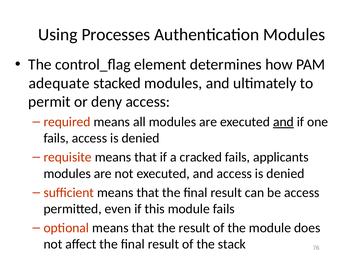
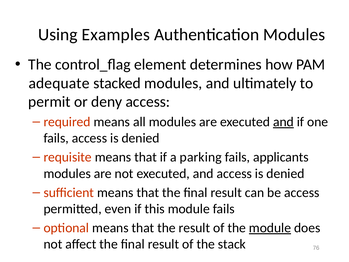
Processes: Processes -> Examples
cracked: cracked -> parking
module at (270, 228) underline: none -> present
